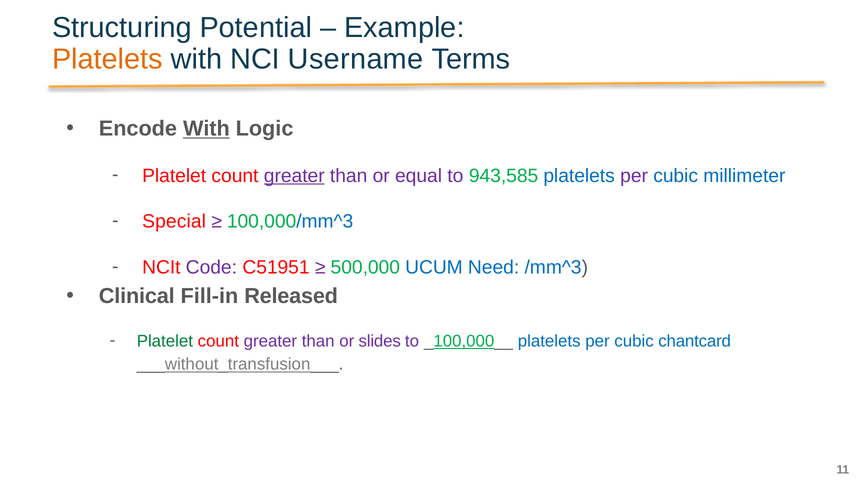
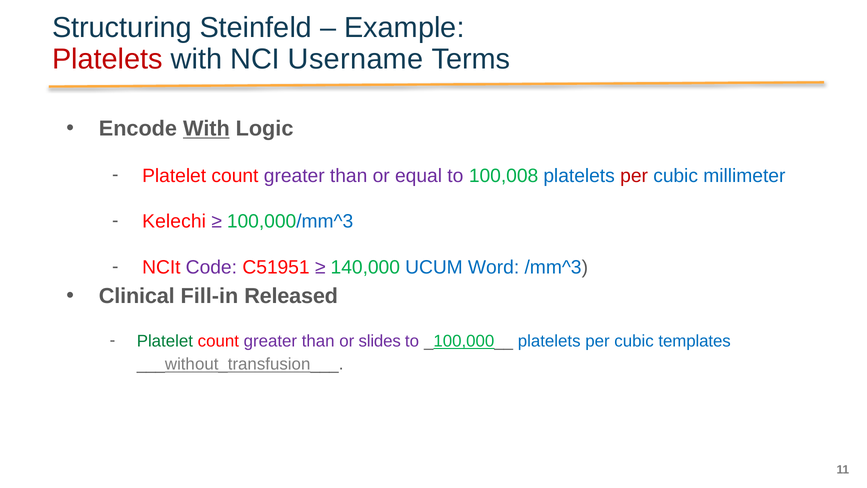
Potential: Potential -> Steinfeld
Platelets at (107, 59) colour: orange -> red
greater at (294, 176) underline: present -> none
943,585: 943,585 -> 100,008
per at (634, 176) colour: purple -> red
Special: Special -> Kelechi
500,000: 500,000 -> 140,000
Need: Need -> Word
chantcard: chantcard -> templates
